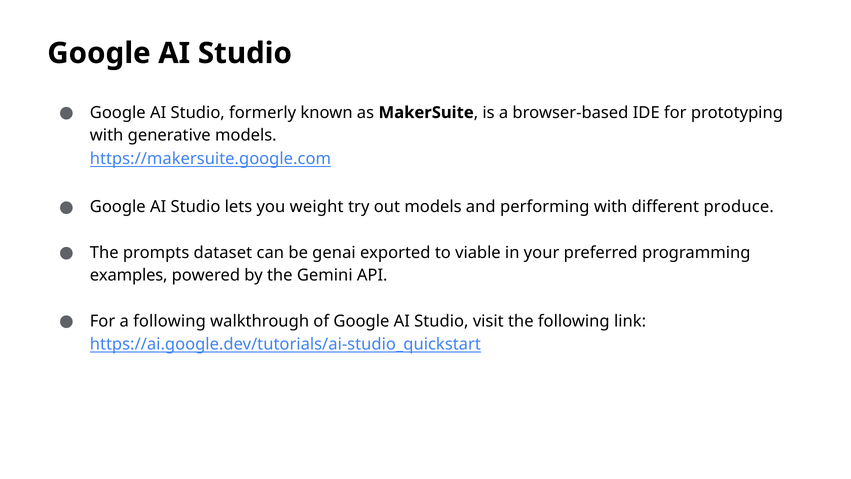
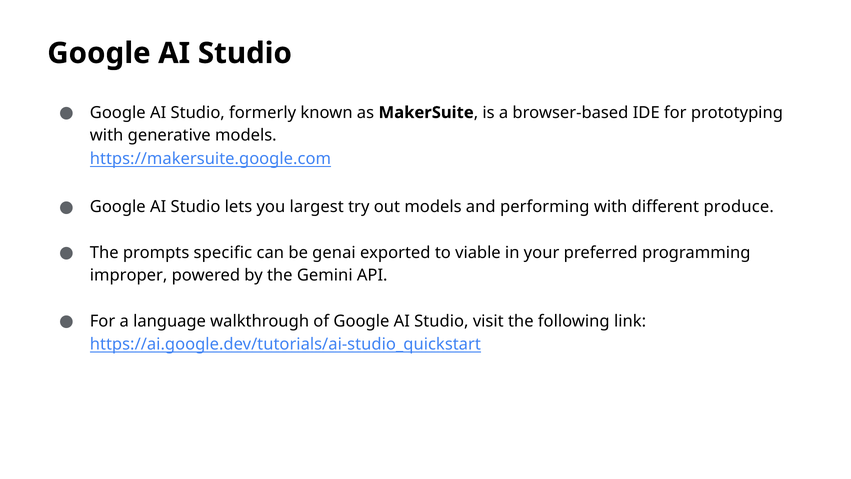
weight: weight -> largest
dataset: dataset -> specific
examples: examples -> improper
a following: following -> language
